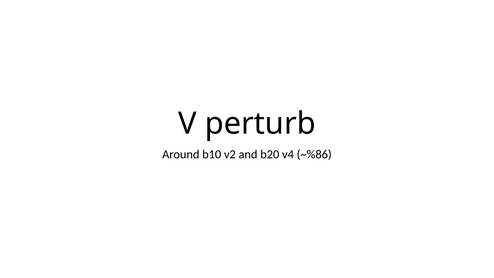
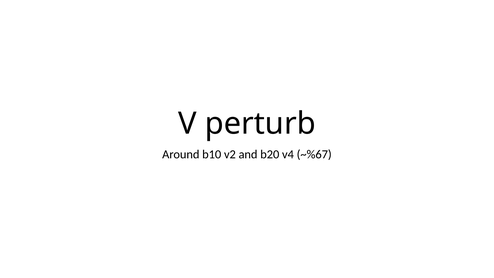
~%86: ~%86 -> ~%67
